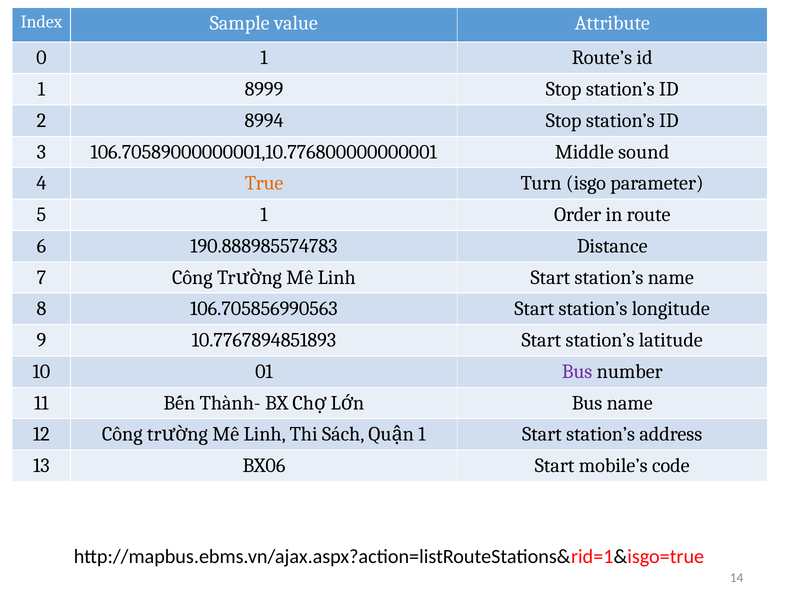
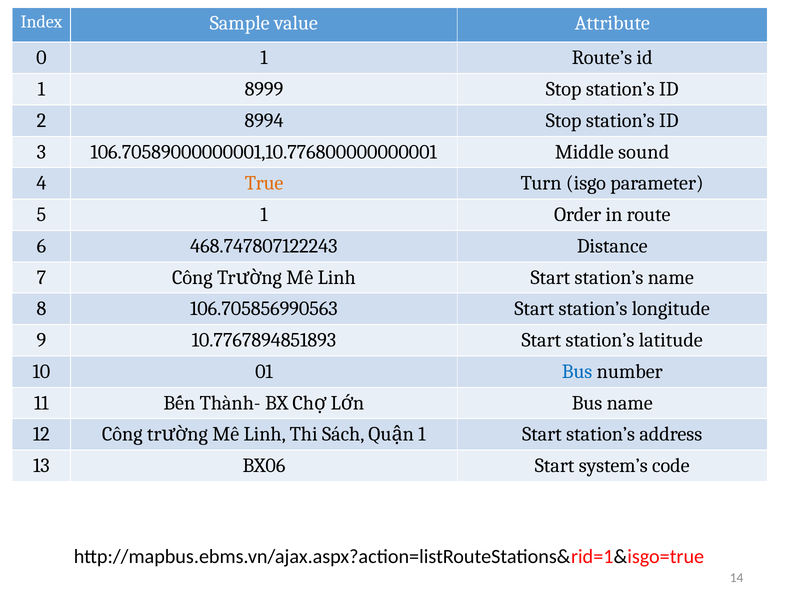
190.888985574783: 190.888985574783 -> 468.747807122243
Bus at (577, 372) colour: purple -> blue
mobile’s: mobile’s -> system’s
